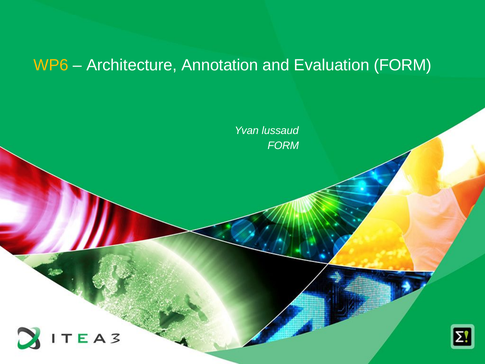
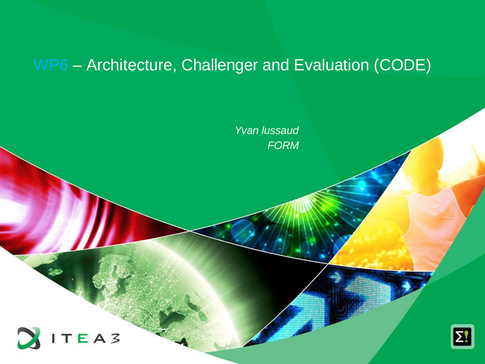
WP6 colour: yellow -> light blue
Annotation: Annotation -> Challenger
Evaluation FORM: FORM -> CODE
